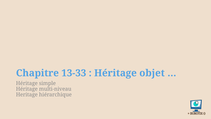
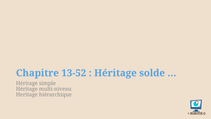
13-33: 13-33 -> 13-52
objet: objet -> solde
